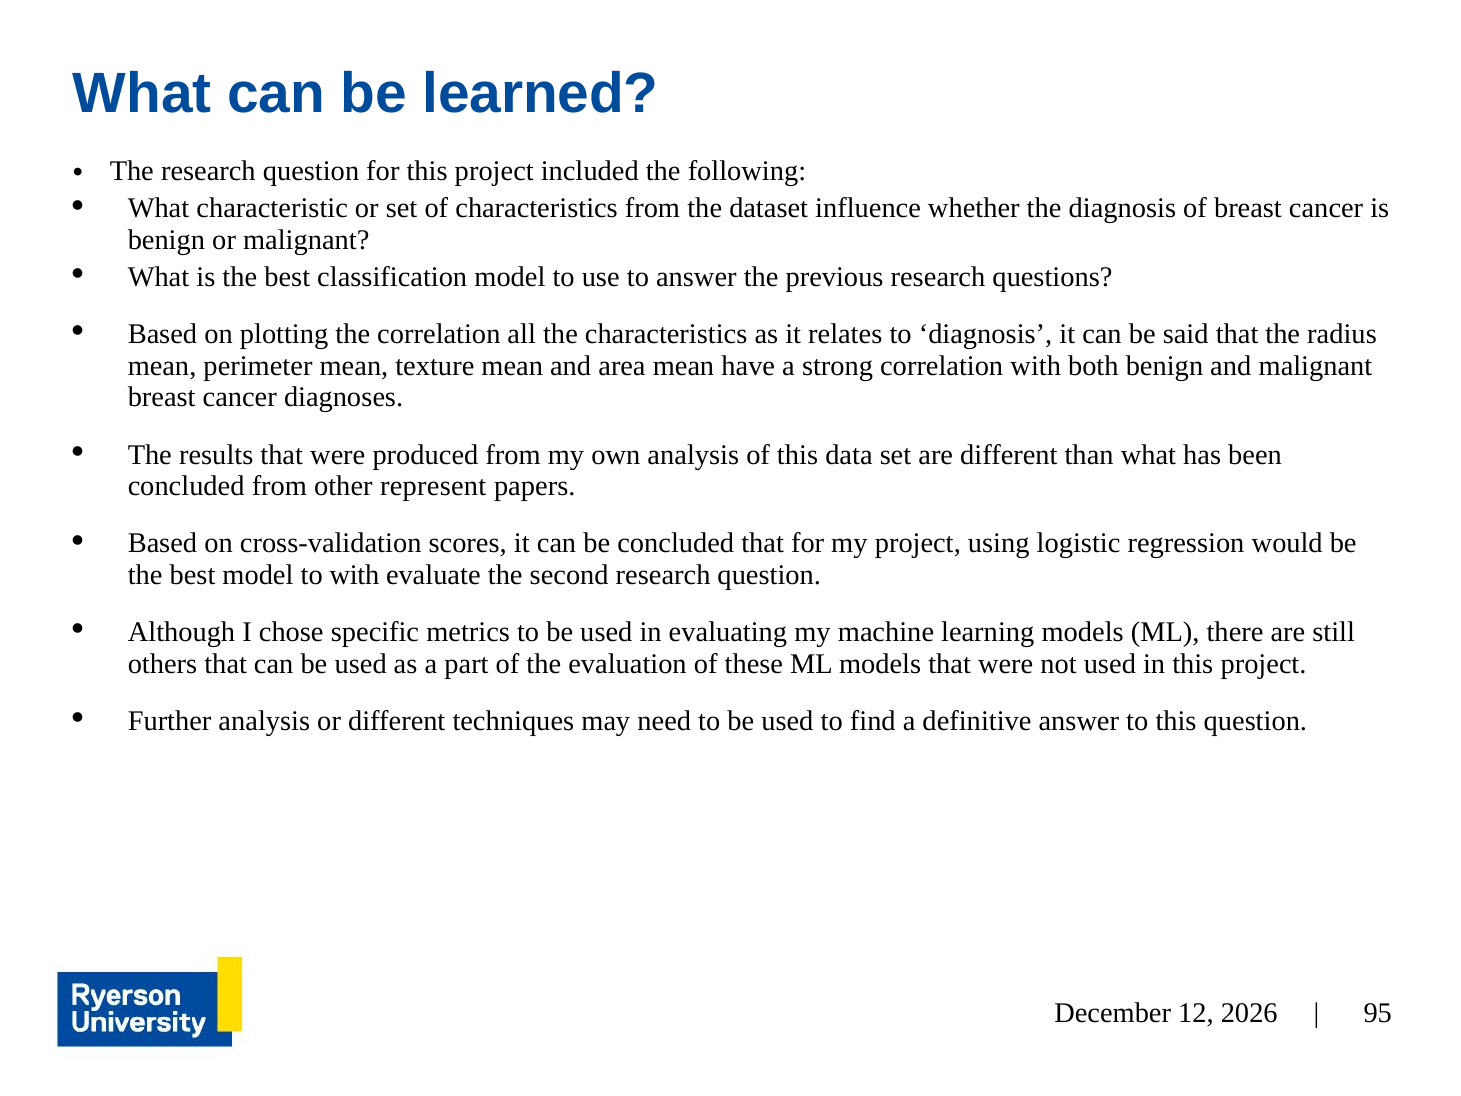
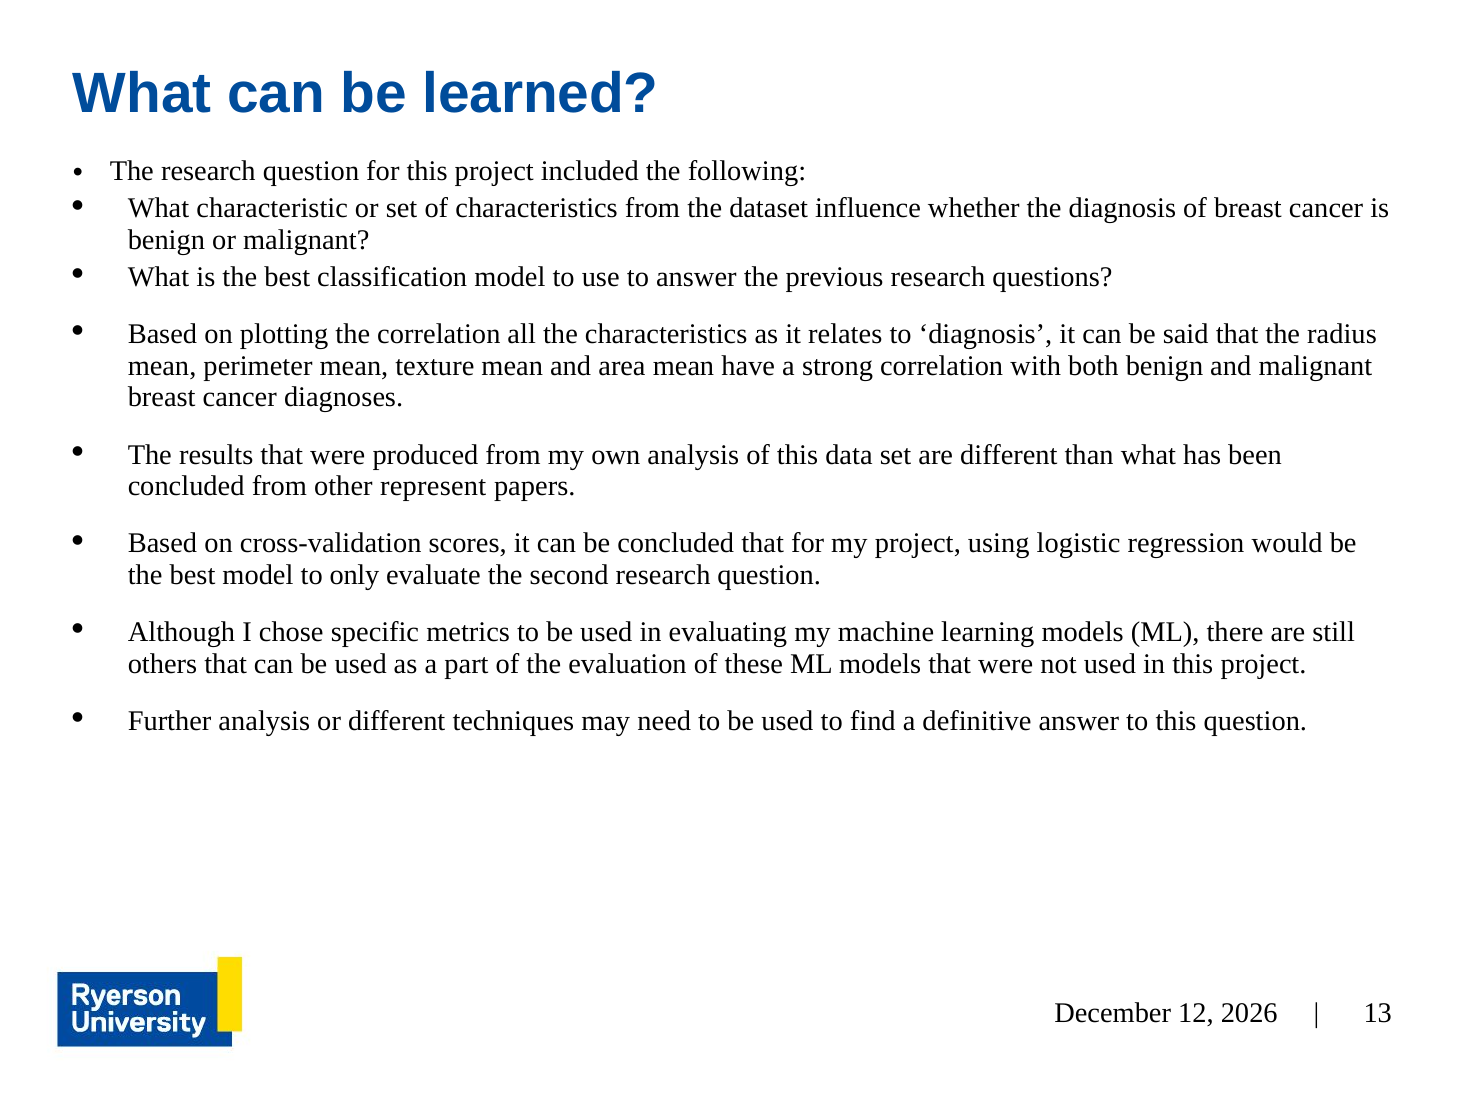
to with: with -> only
95: 95 -> 13
